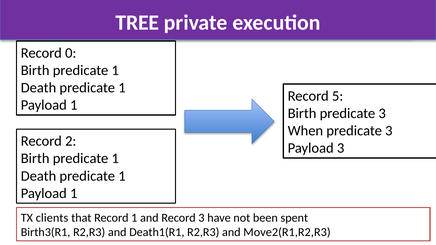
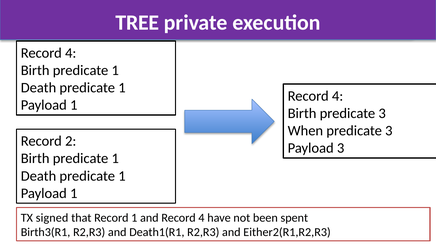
0 at (71, 53): 0 -> 4
5 at (338, 96): 5 -> 4
clients: clients -> signed
and Record 3: 3 -> 4
Move2(R1,R2,R3: Move2(R1,R2,R3 -> Either2(R1,R2,R3
